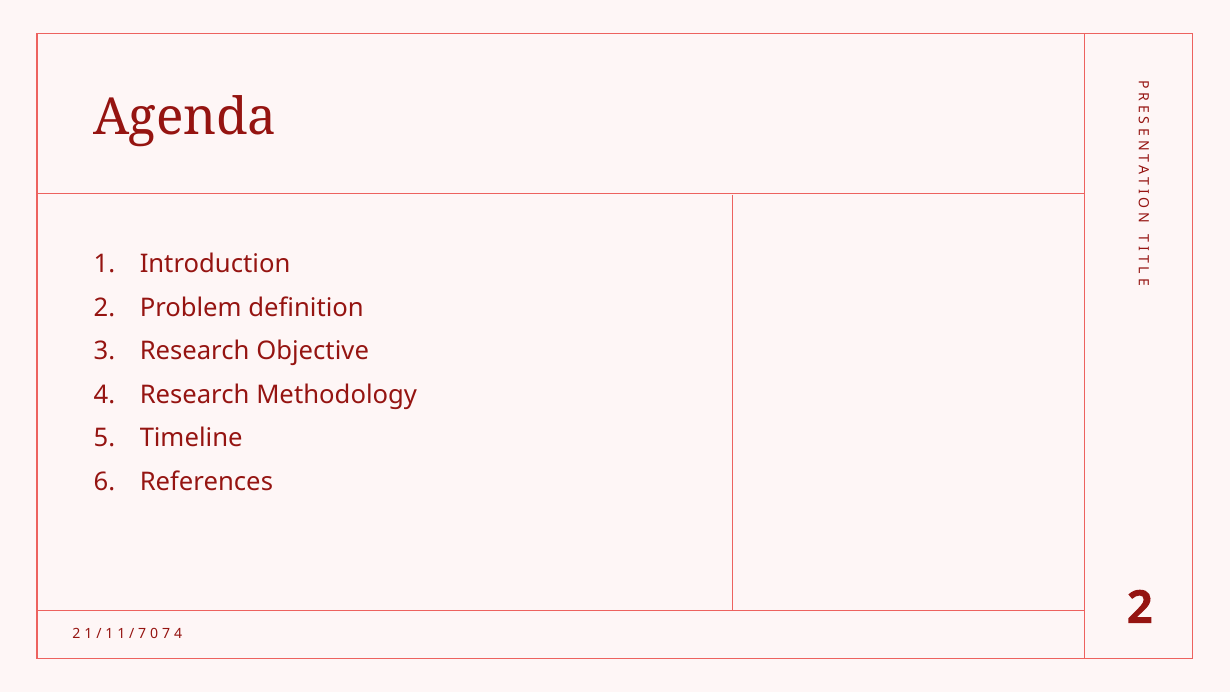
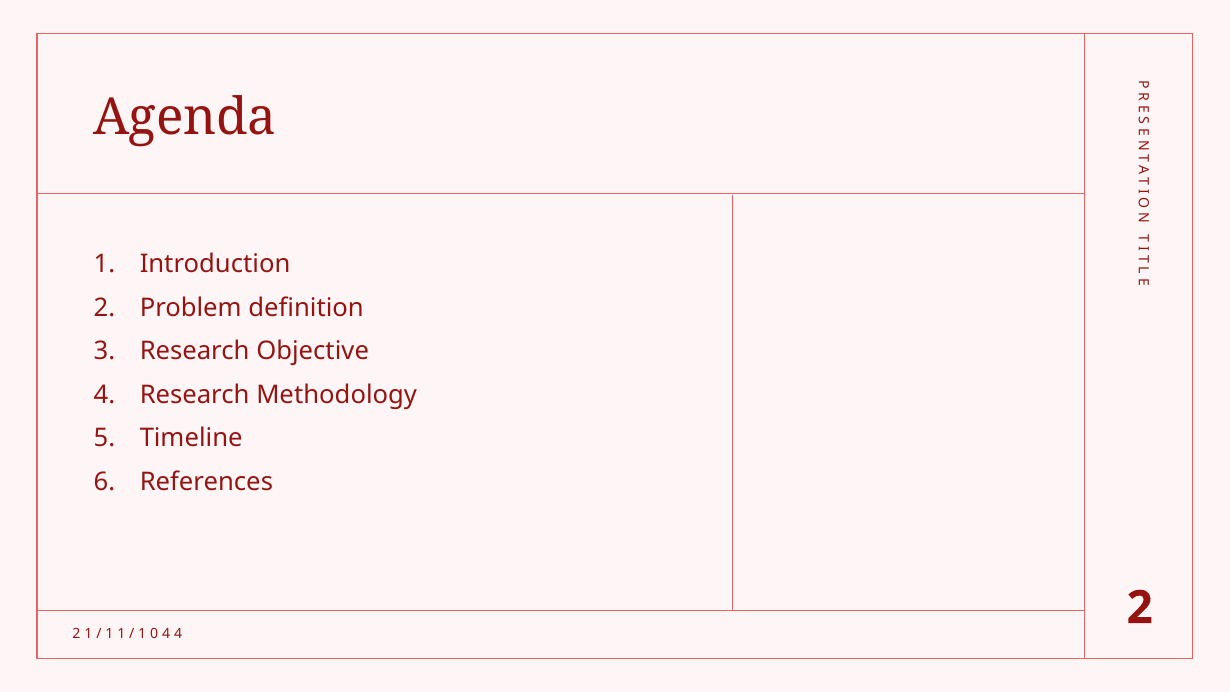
7 at (142, 633): 7 -> 1
7 at (166, 633): 7 -> 4
